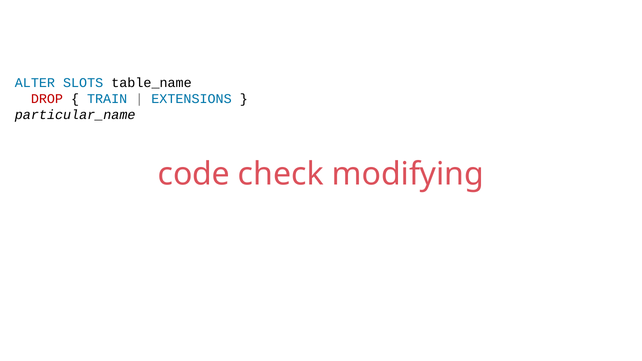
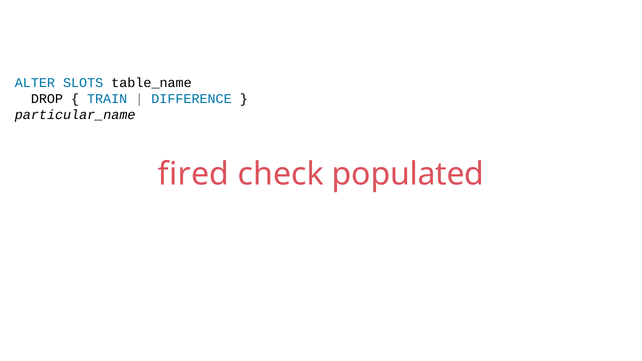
DROP colour: red -> black
EXTENSIONS: EXTENSIONS -> DIFFERENCE
code: code -> fired
modifying: modifying -> populated
